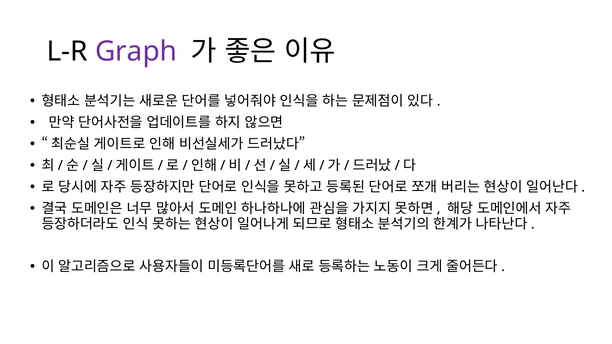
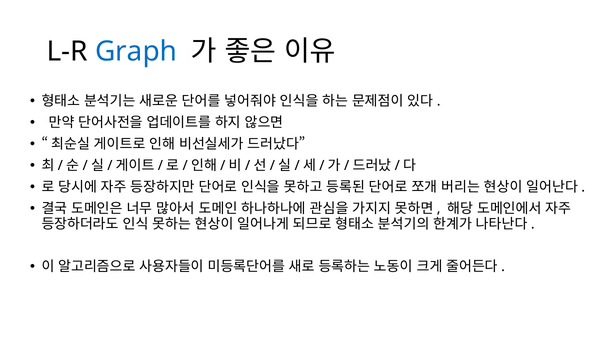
Graph colour: purple -> blue
